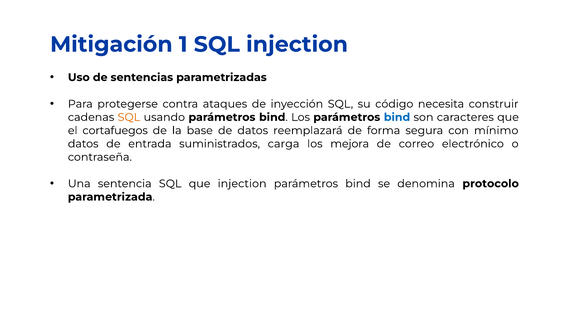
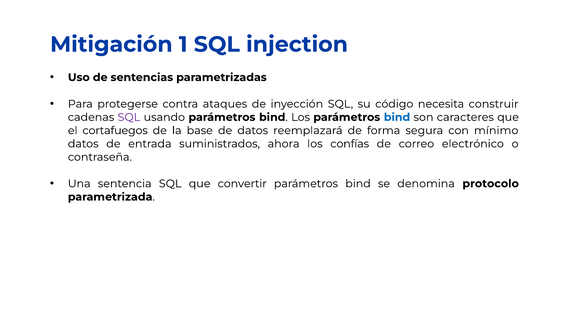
SQL at (129, 117) colour: orange -> purple
carga: carga -> ahora
mejora: mejora -> confías
que injection: injection -> convertir
